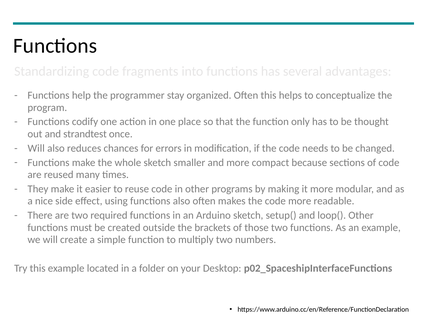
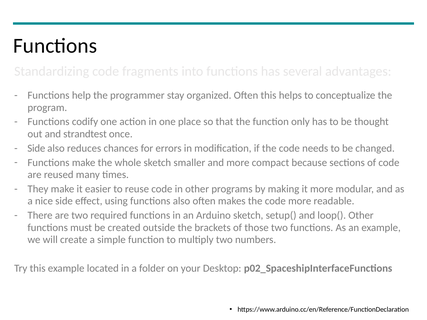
Will at (36, 148): Will -> Side
